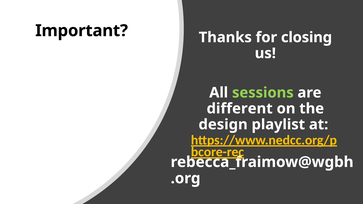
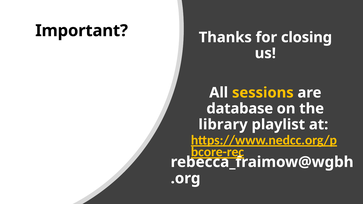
sessions colour: light green -> yellow
different: different -> database
design: design -> library
